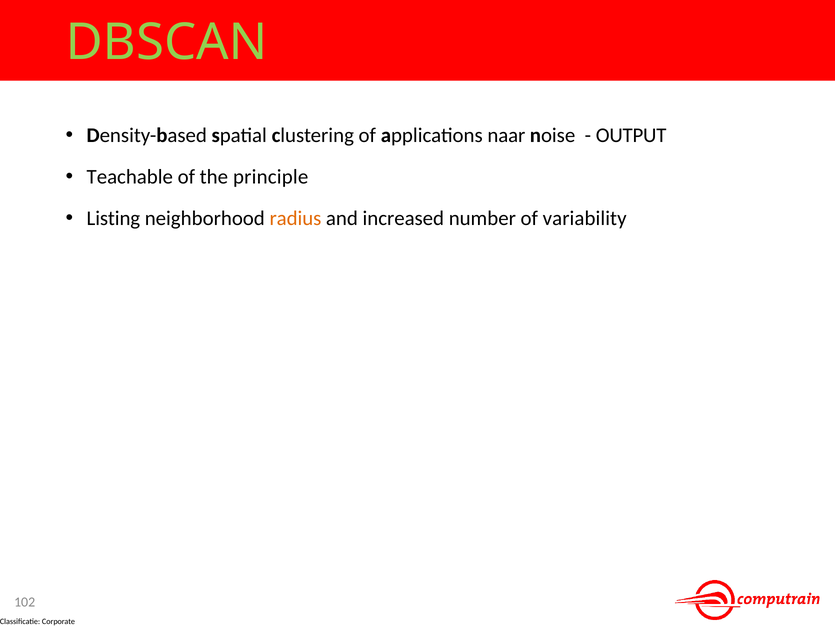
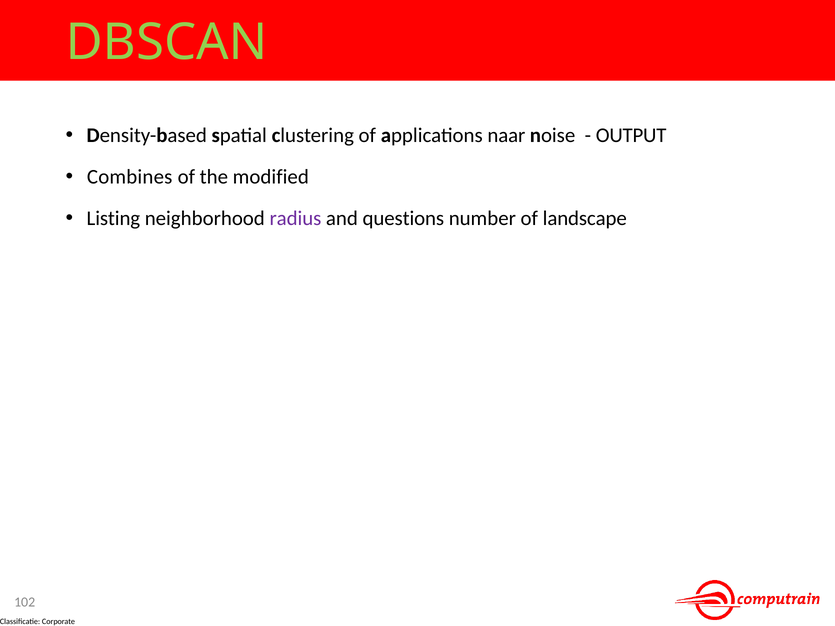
Teachable: Teachable -> Combines
principle: principle -> modified
radius colour: orange -> purple
increased: increased -> questions
variability: variability -> landscape
